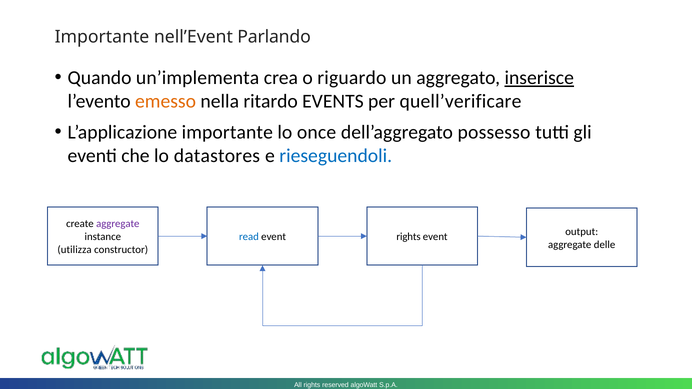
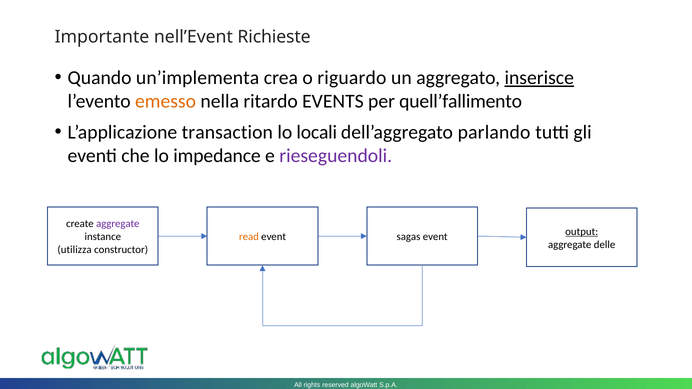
Parlando: Parlando -> Richieste
quell’verificare: quell’verificare -> quell’fallimento
L’applicazione importante: importante -> transaction
once: once -> locali
possesso: possesso -> parlando
datastores: datastores -> impedance
rieseguendoli colour: blue -> purple
read colour: blue -> orange
event rights: rights -> sagas
output underline: none -> present
